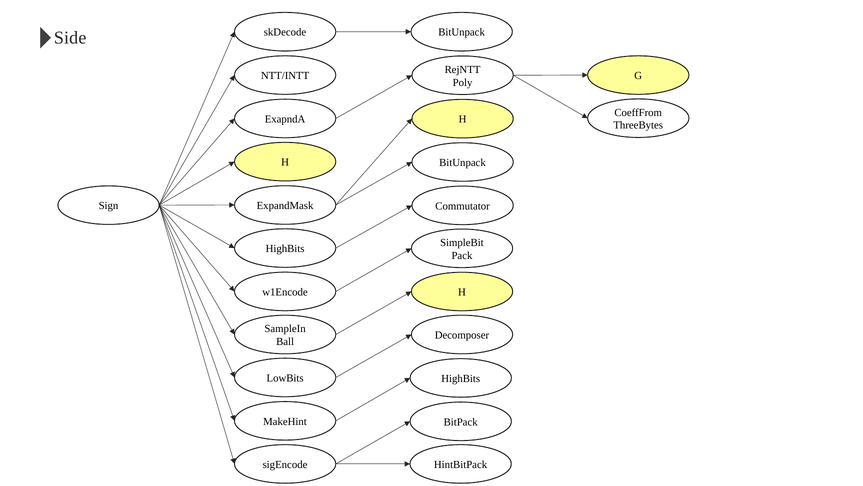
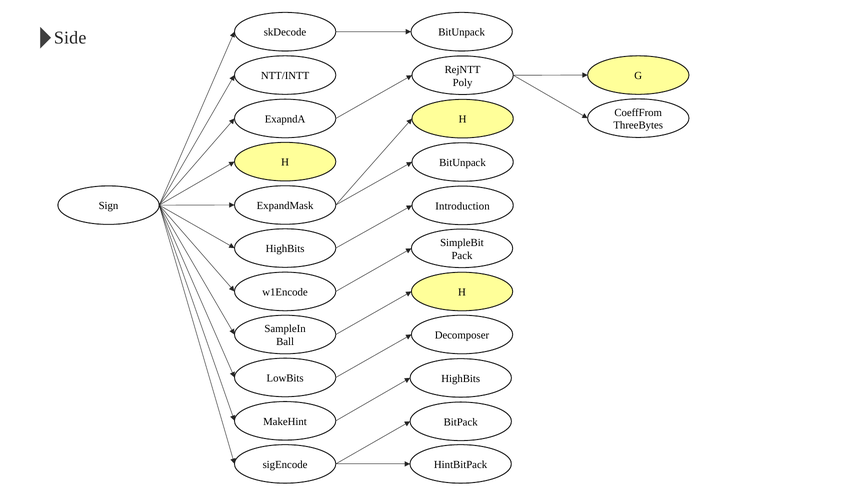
Commutator: Commutator -> Introduction
